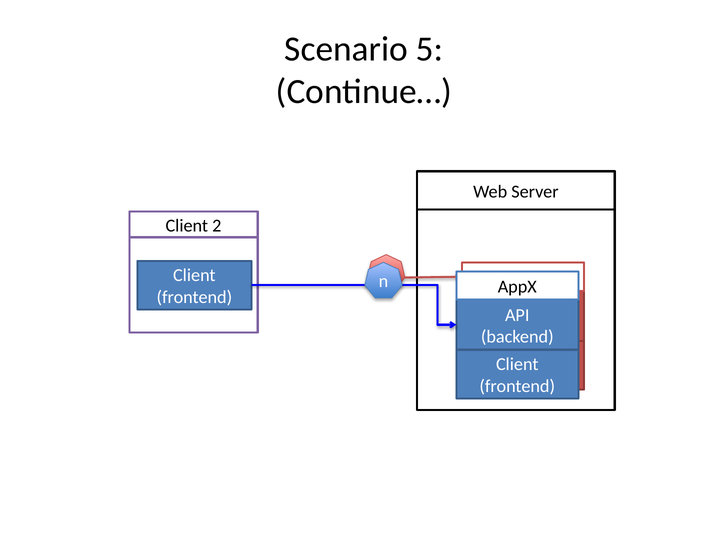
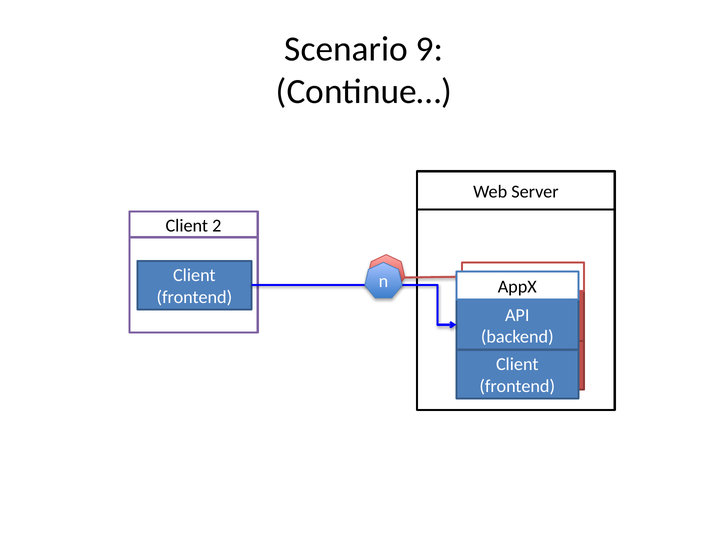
5: 5 -> 9
